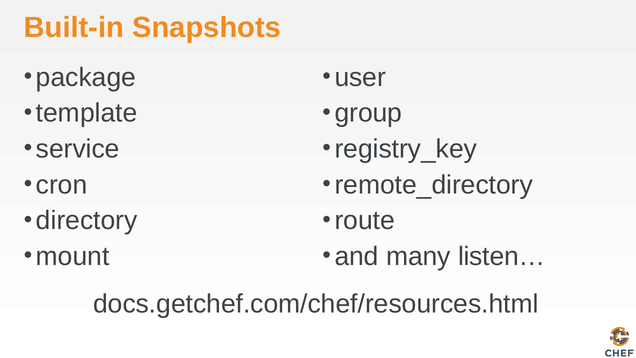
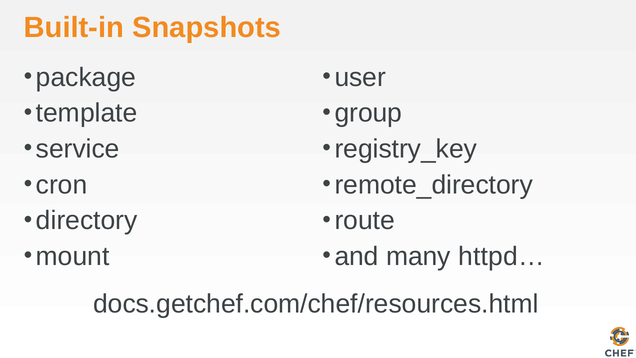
listen…: listen… -> httpd…
